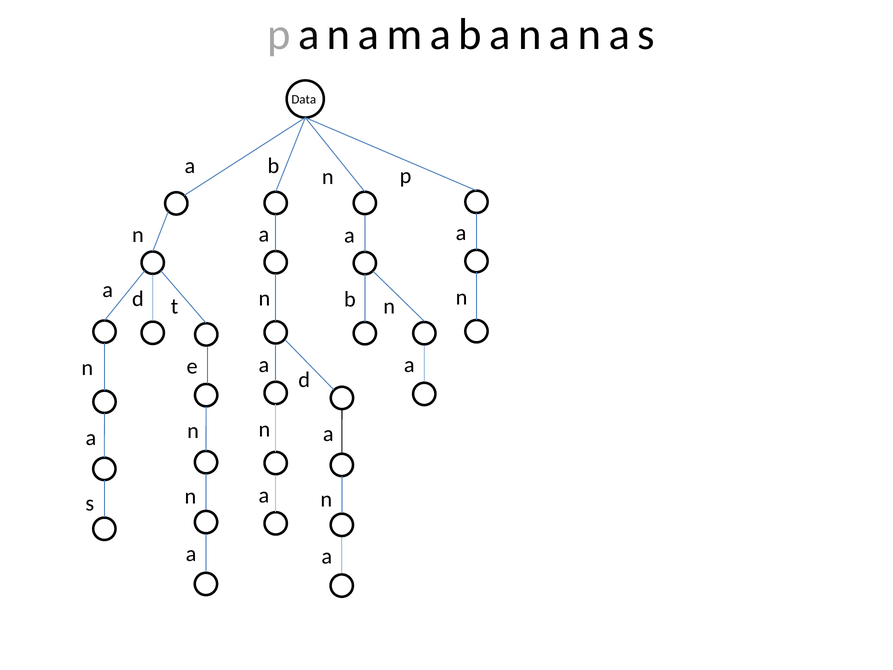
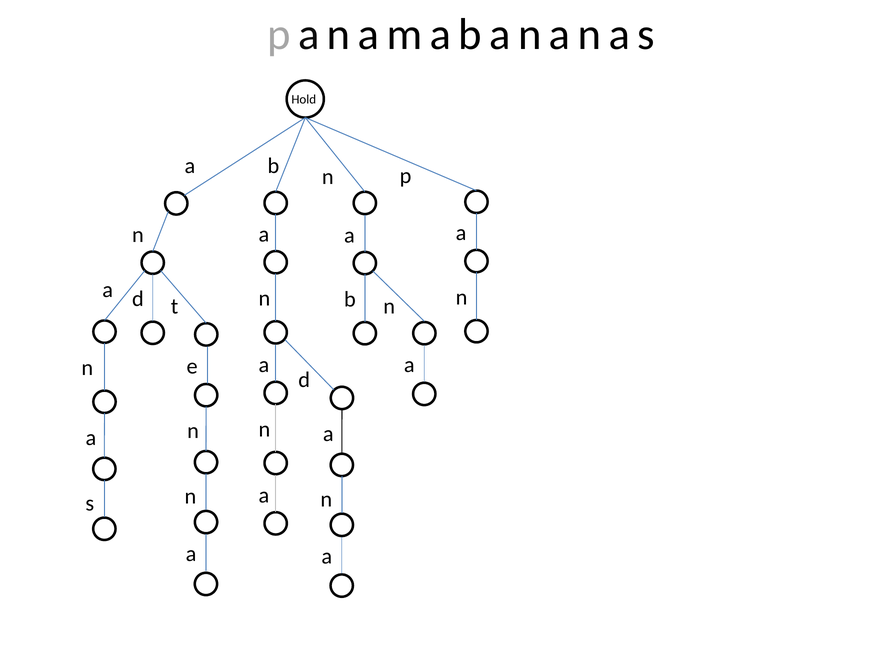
Data: Data -> Hold
